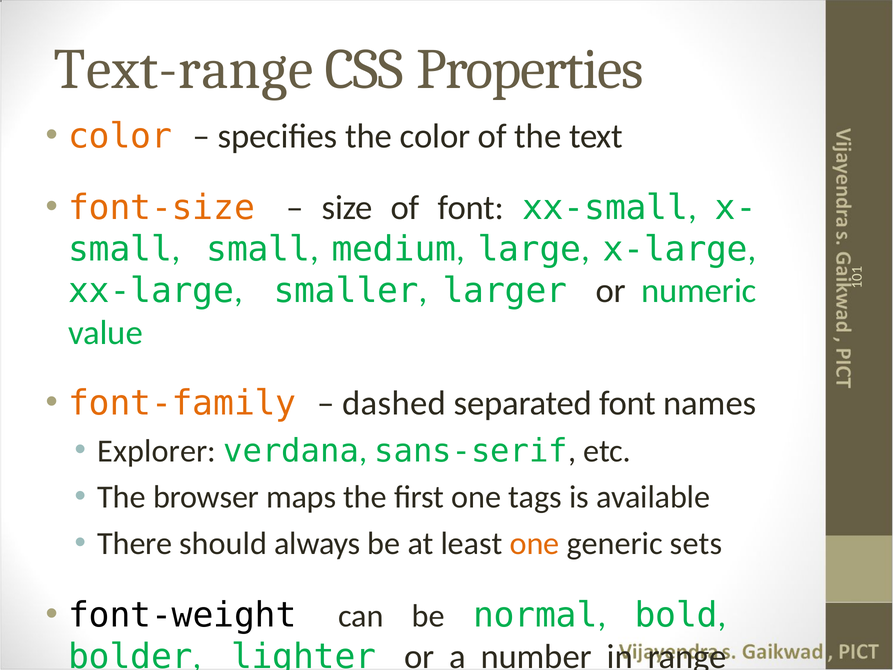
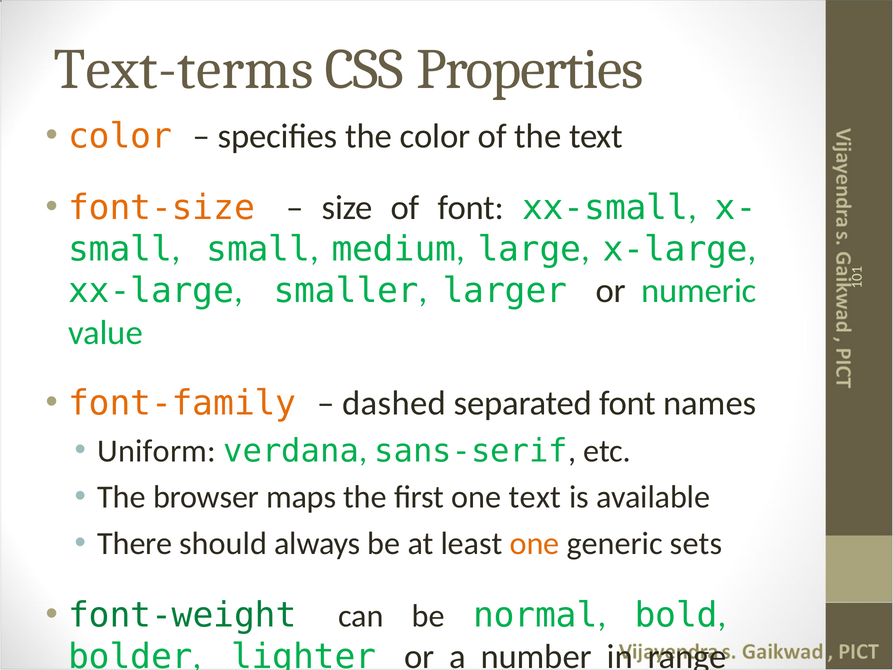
Text-range: Text-range -> Text-terms
Explorer: Explorer -> Uniform
one tags: tags -> text
font-weight colour: black -> green
